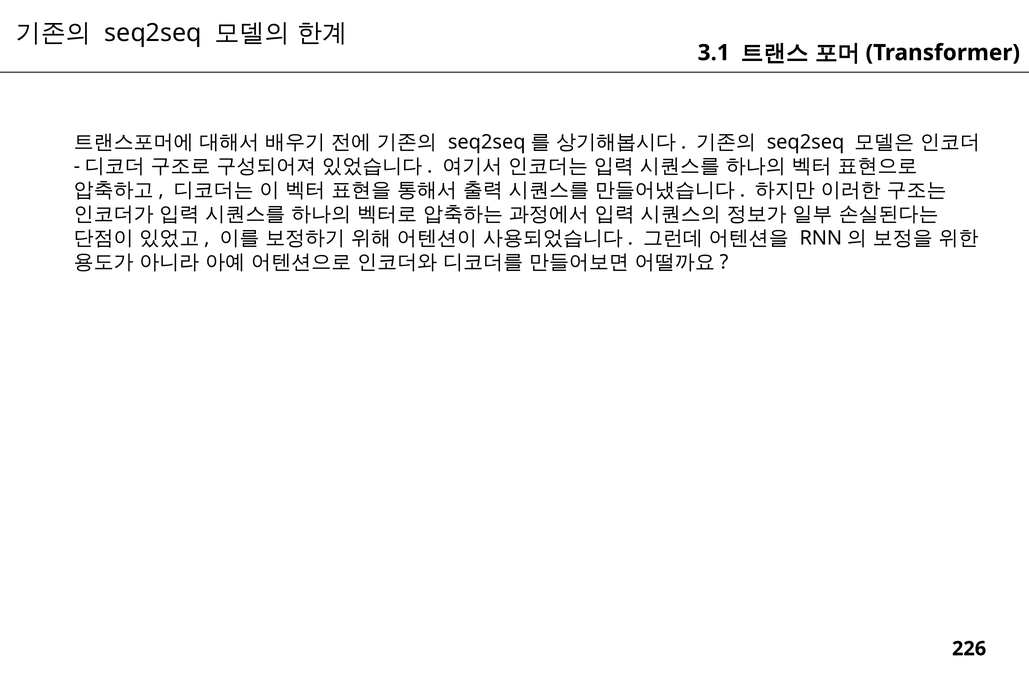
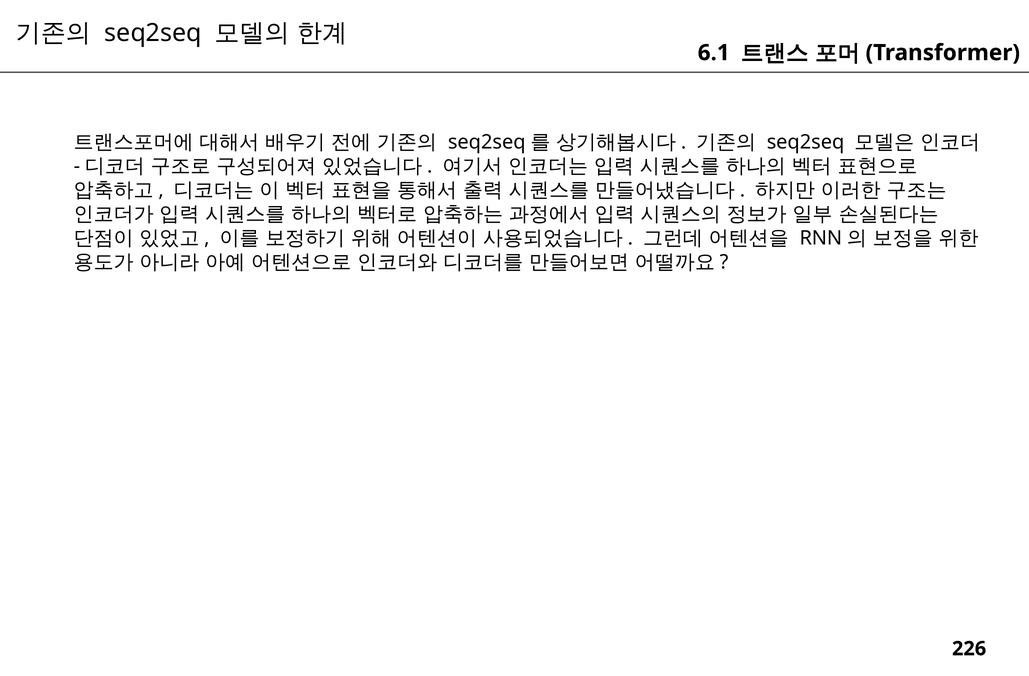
3.1: 3.1 -> 6.1
